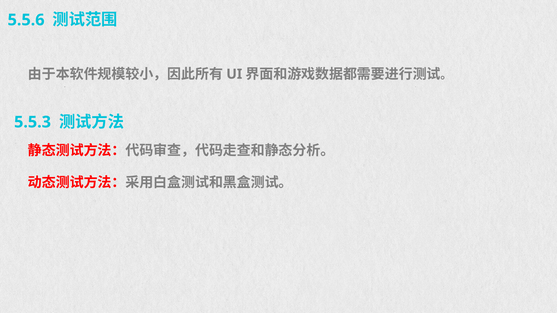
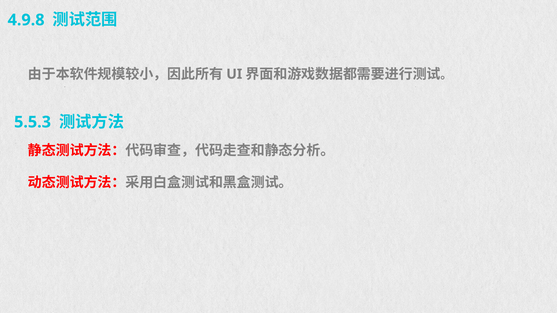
5.5.6: 5.5.6 -> 4.9.8
